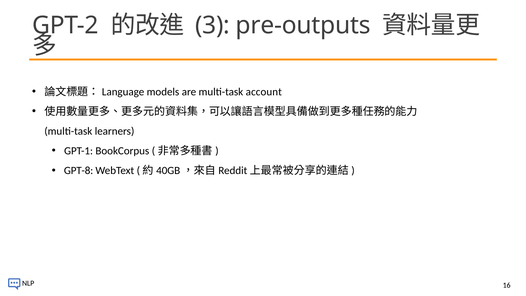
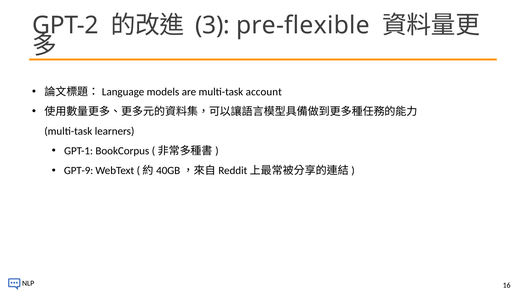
pre-outputs: pre-outputs -> pre-flexible
GPT-8: GPT-8 -> GPT-9
